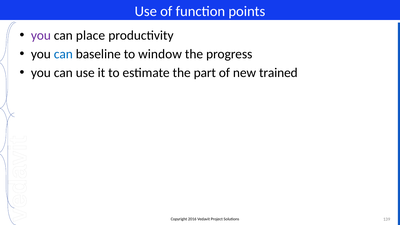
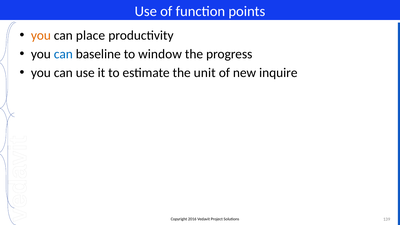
you at (41, 35) colour: purple -> orange
part: part -> unit
trained: trained -> inquire
